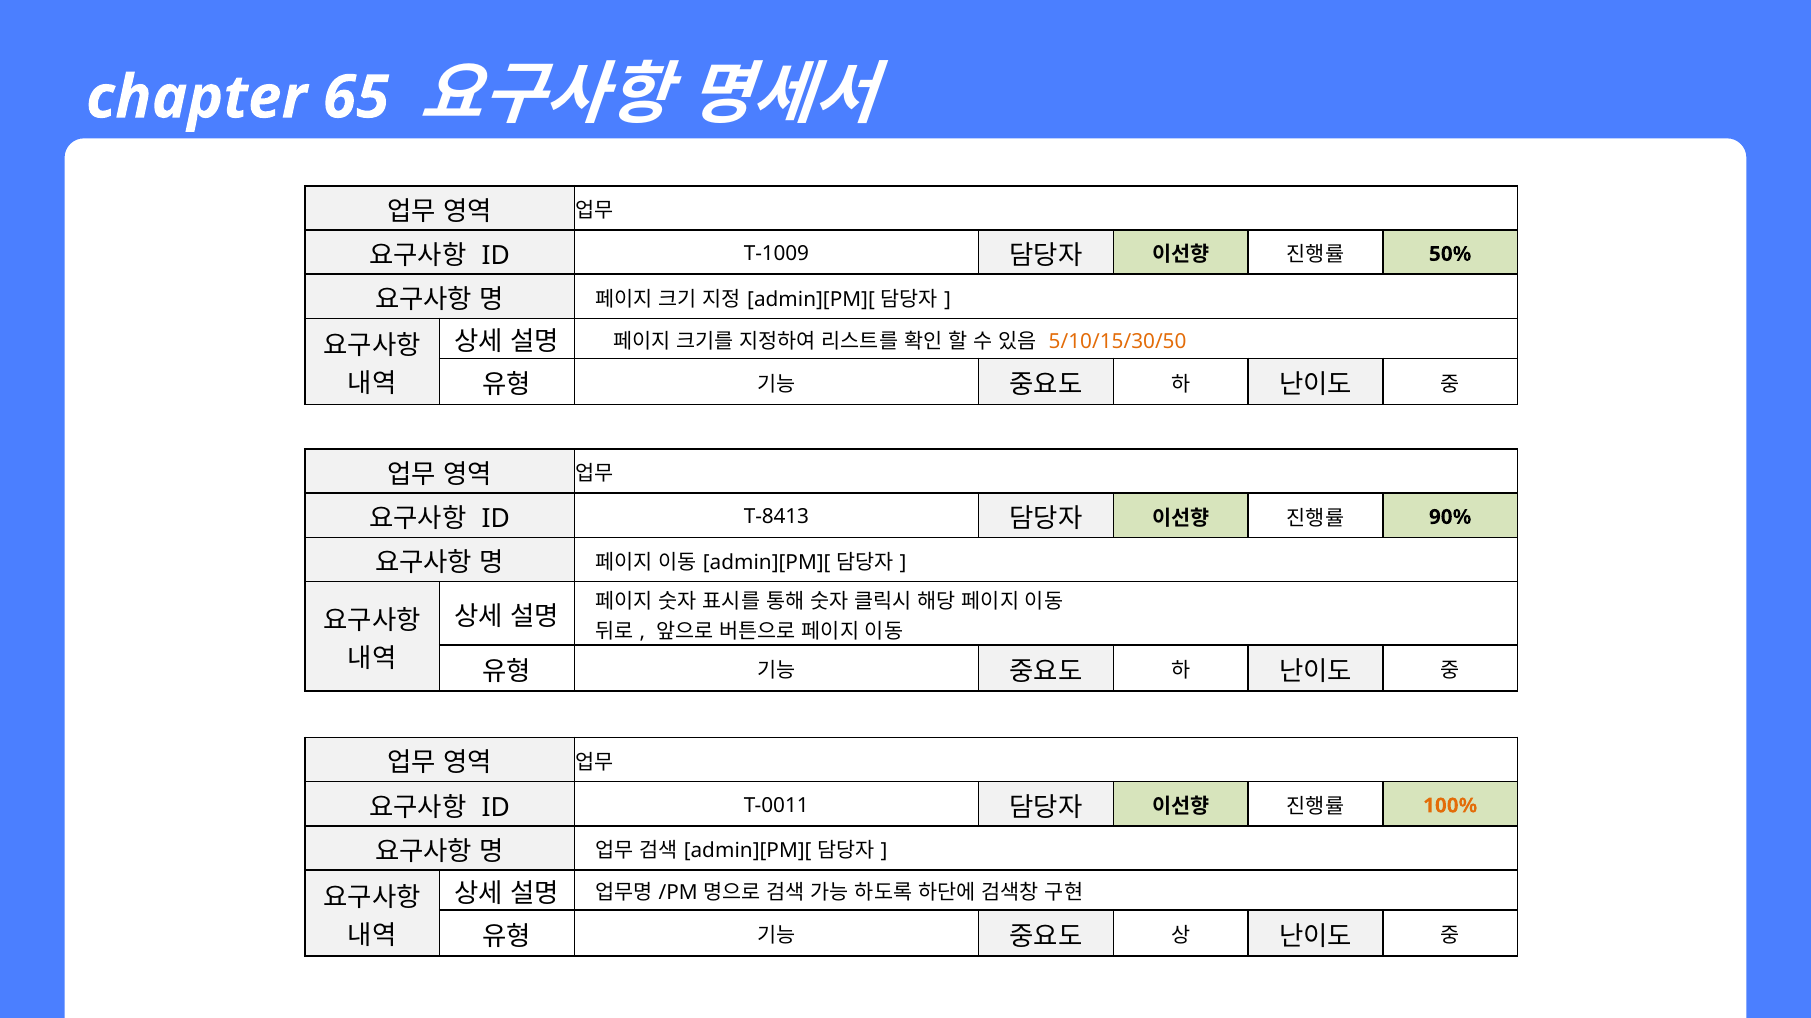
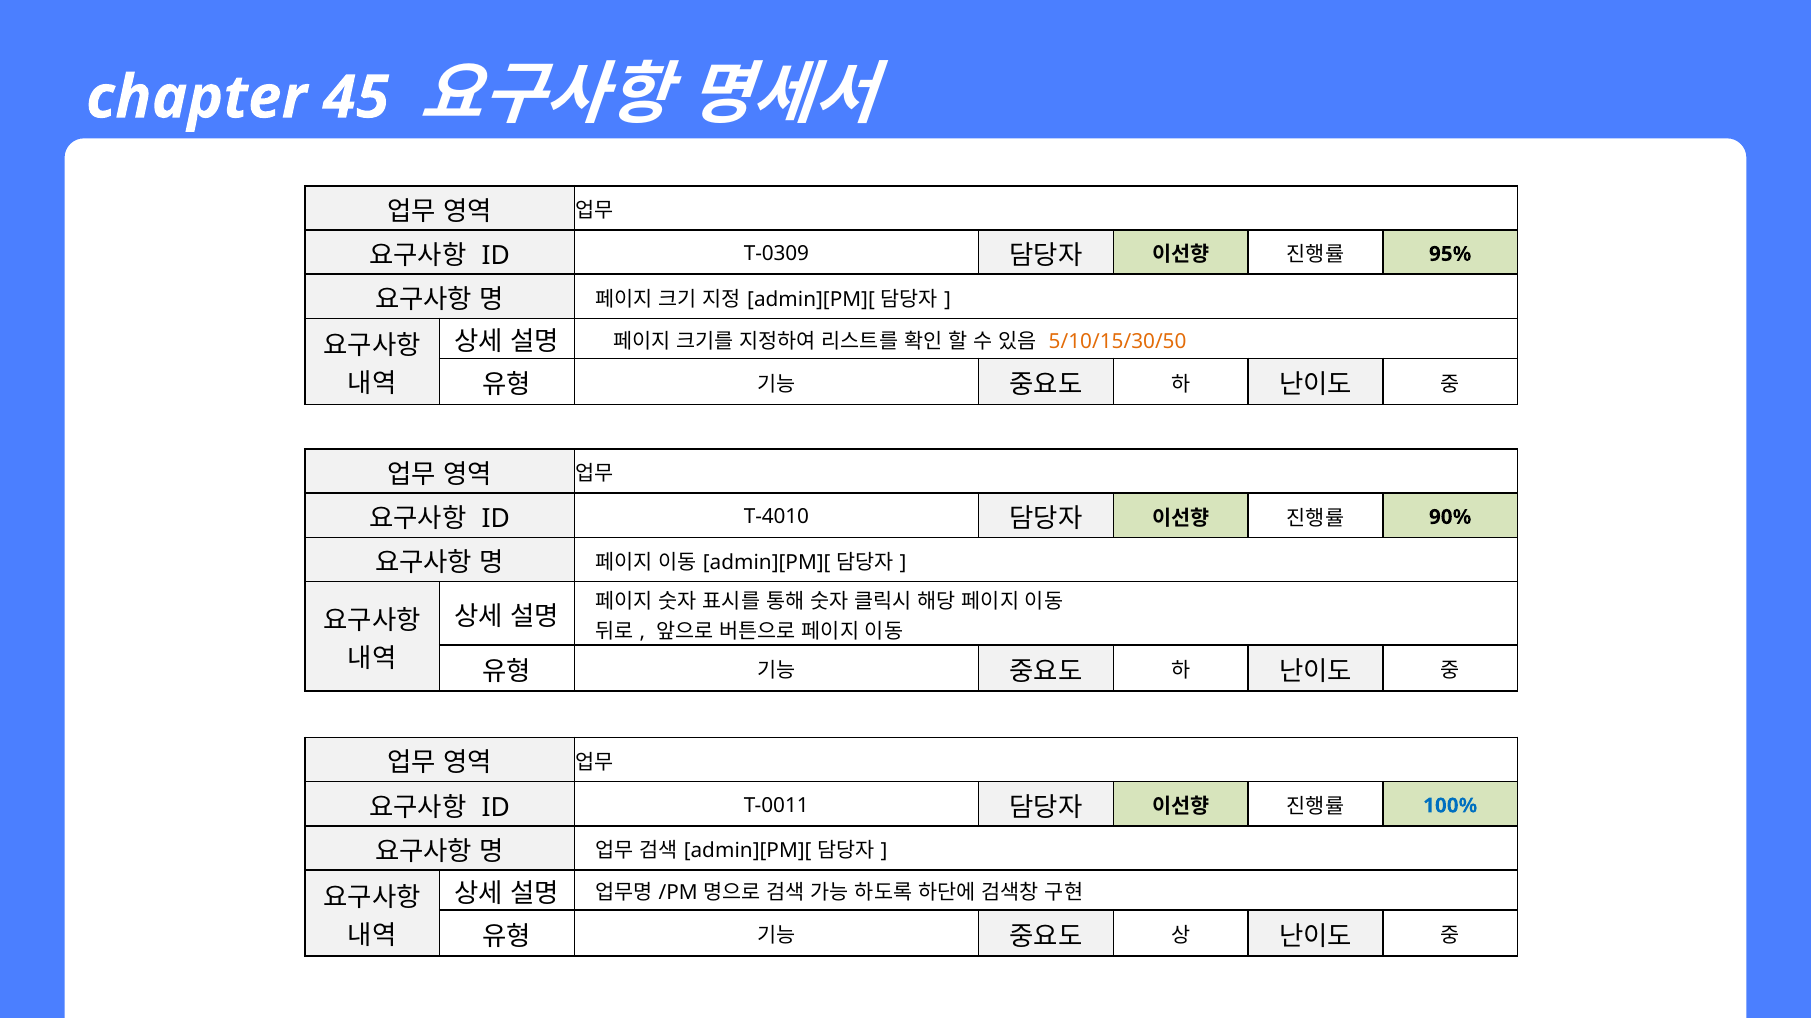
65: 65 -> 45
T-1009: T-1009 -> T-0309
50%: 50% -> 95%
T-8413: T-8413 -> T-4010
100% colour: orange -> blue
